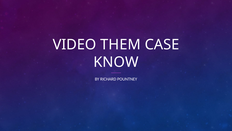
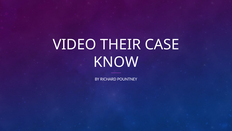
THEM: THEM -> THEIR
